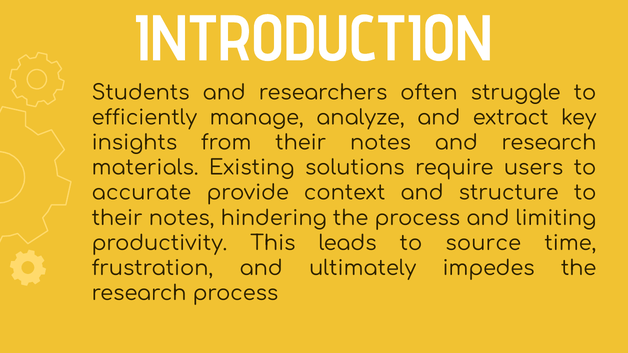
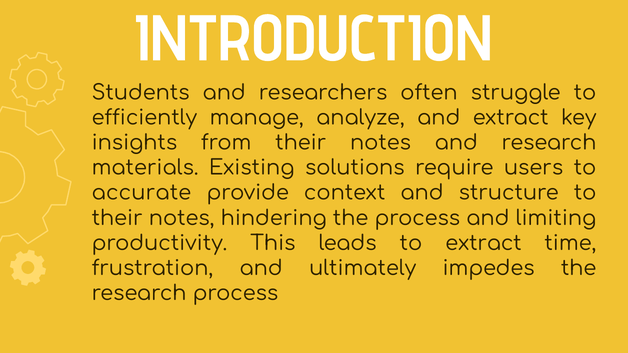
to source: source -> extract
